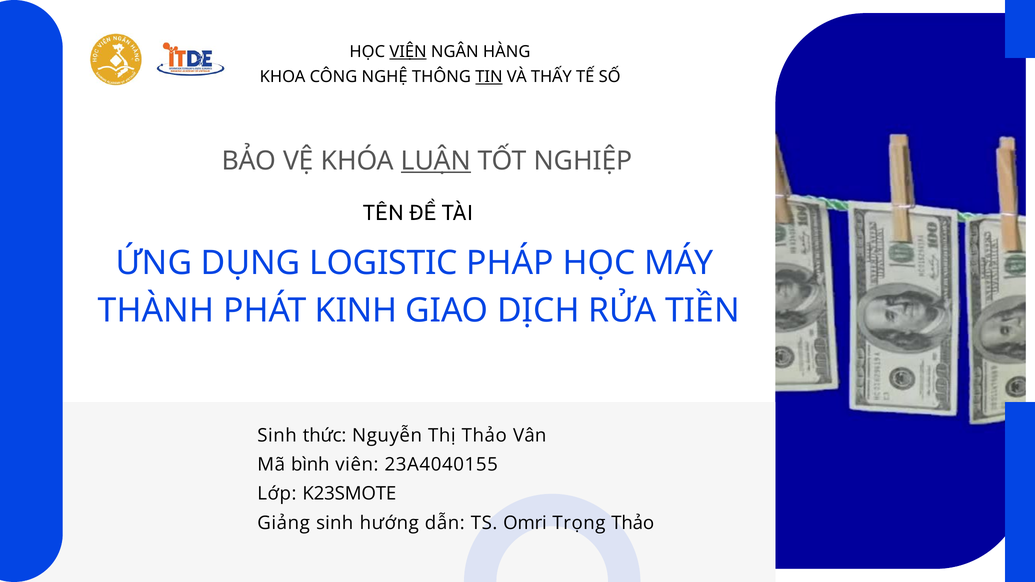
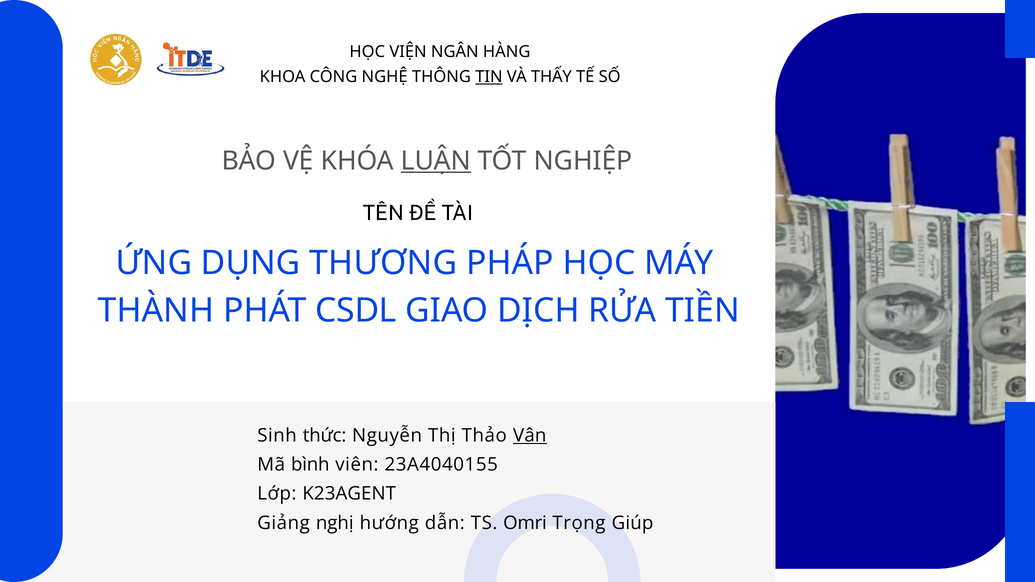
VIỆN underline: present -> none
LOGISTIC: LOGISTIC -> THƯƠNG
KINH: KINH -> CSDL
Vân underline: none -> present
K23SMOTE: K23SMOTE -> K23AGENT
Giảng sinh: sinh -> nghị
Trọng Thảo: Thảo -> Giúp
